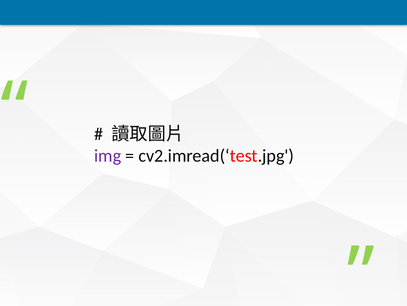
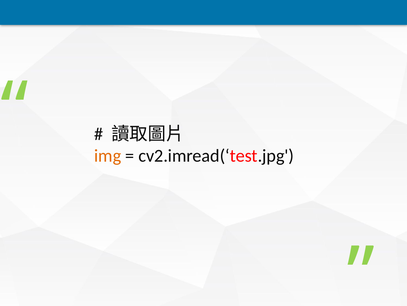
img colour: purple -> orange
